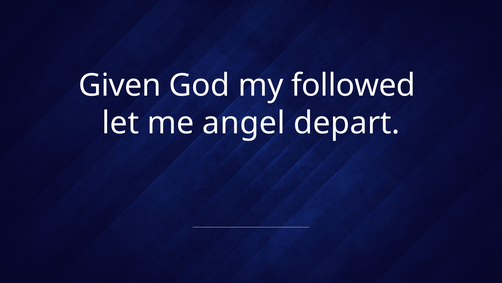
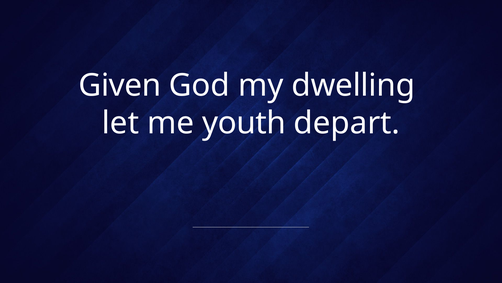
followed: followed -> dwelling
angel: angel -> youth
